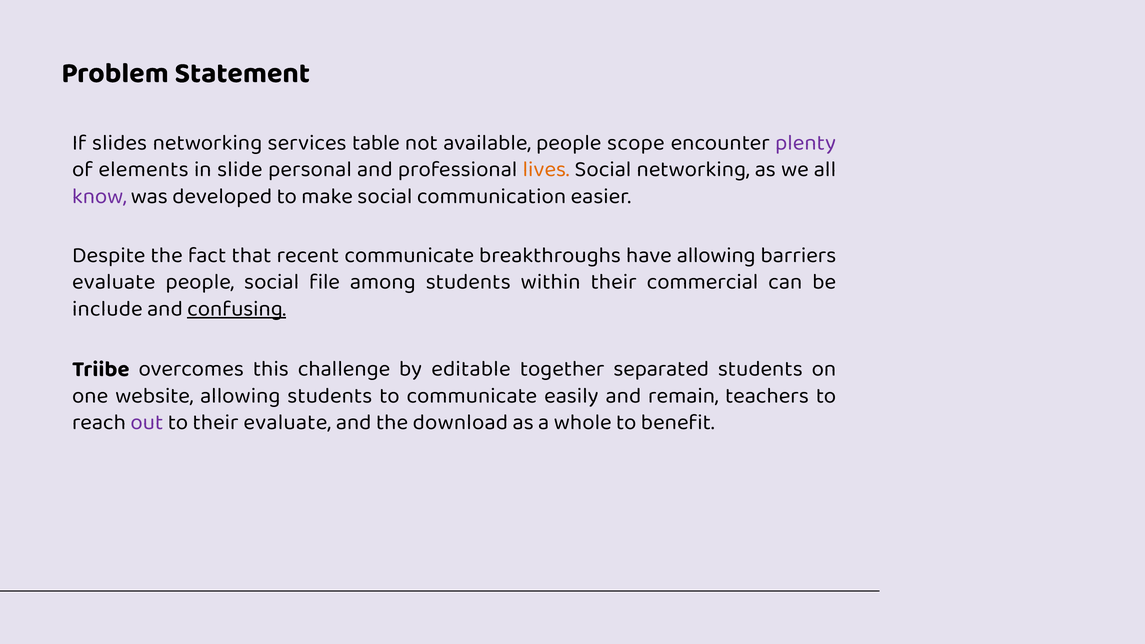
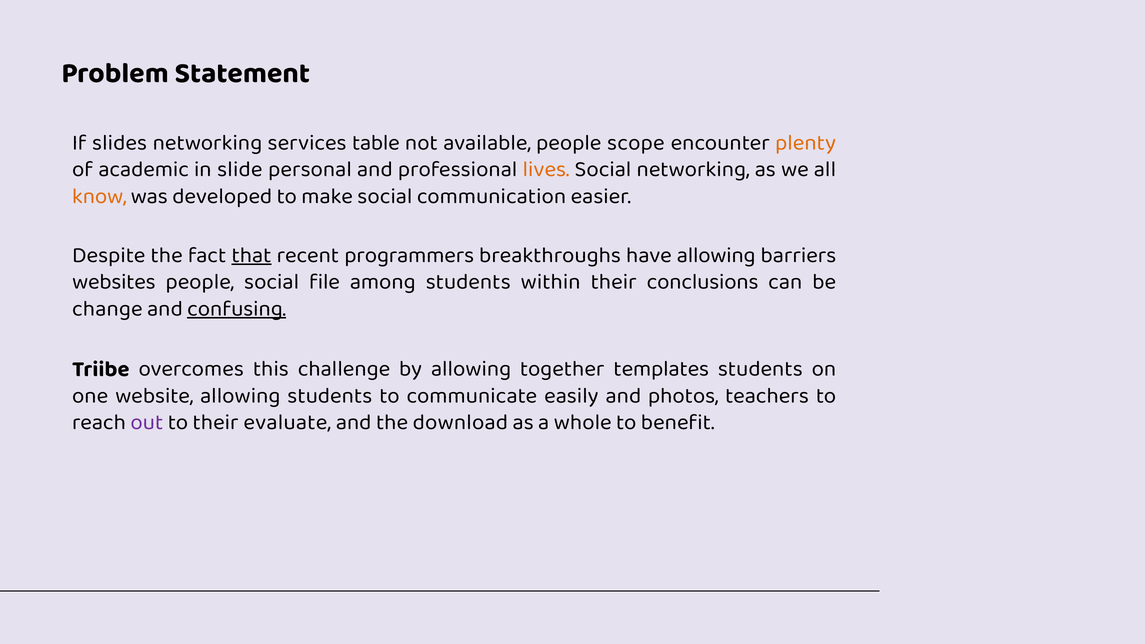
plenty colour: purple -> orange
elements: elements -> academic
know colour: purple -> orange
that underline: none -> present
recent communicate: communicate -> programmers
evaluate at (114, 282): evaluate -> websites
commercial: commercial -> conclusions
include: include -> change
by editable: editable -> allowing
separated: separated -> templates
remain: remain -> photos
